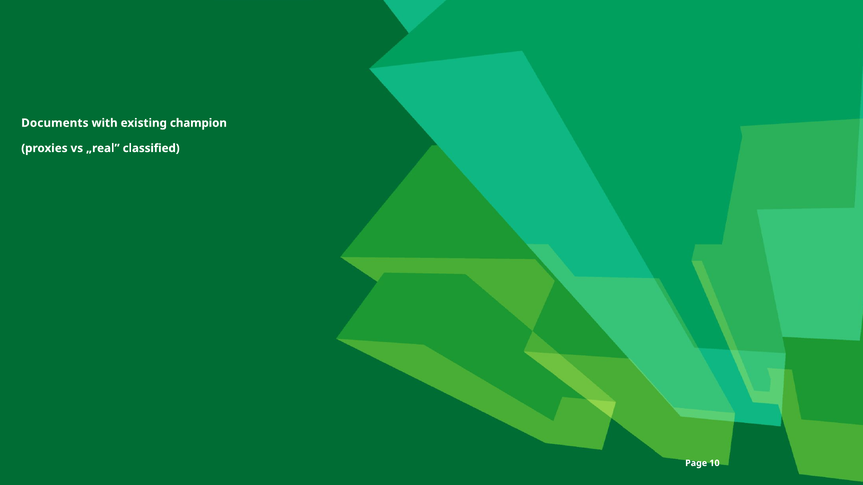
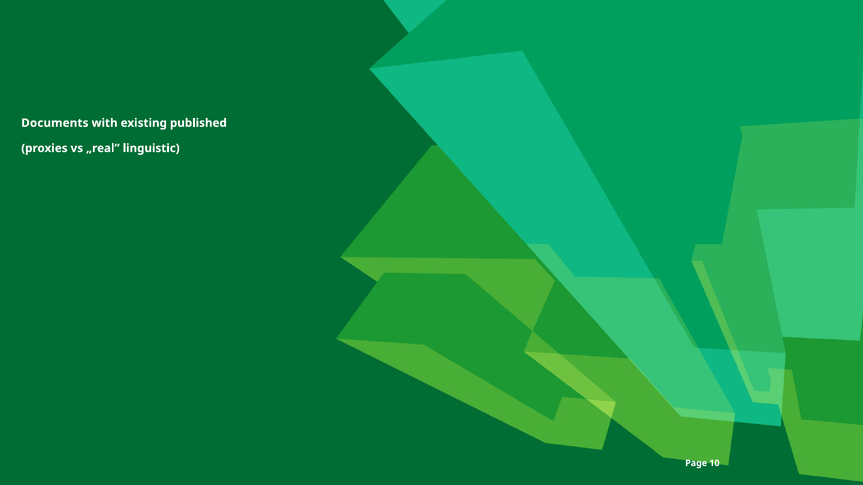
champion: champion -> published
classified: classified -> linguistic
